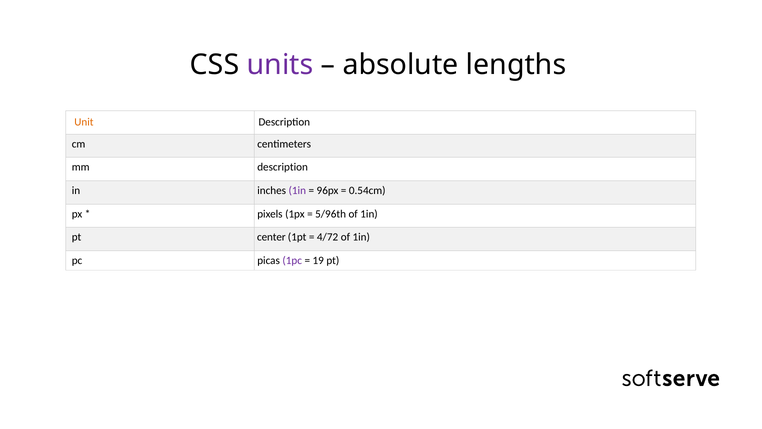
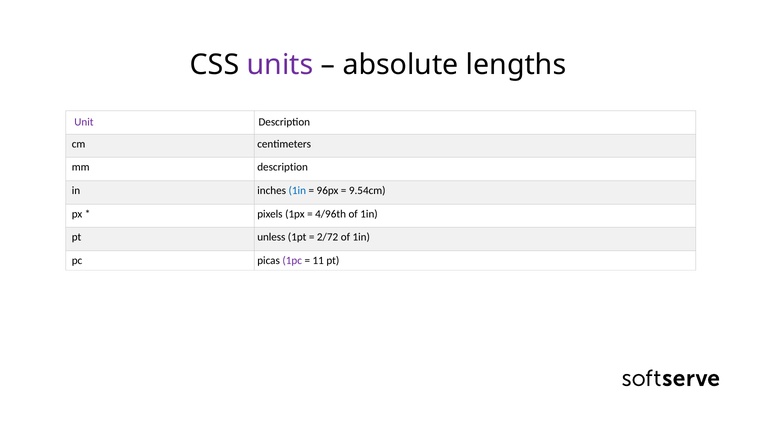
Unit colour: orange -> purple
1in at (297, 190) colour: purple -> blue
0.54cm: 0.54cm -> 9.54cm
5/96th: 5/96th -> 4/96th
center: center -> unless
4/72: 4/72 -> 2/72
19: 19 -> 11
